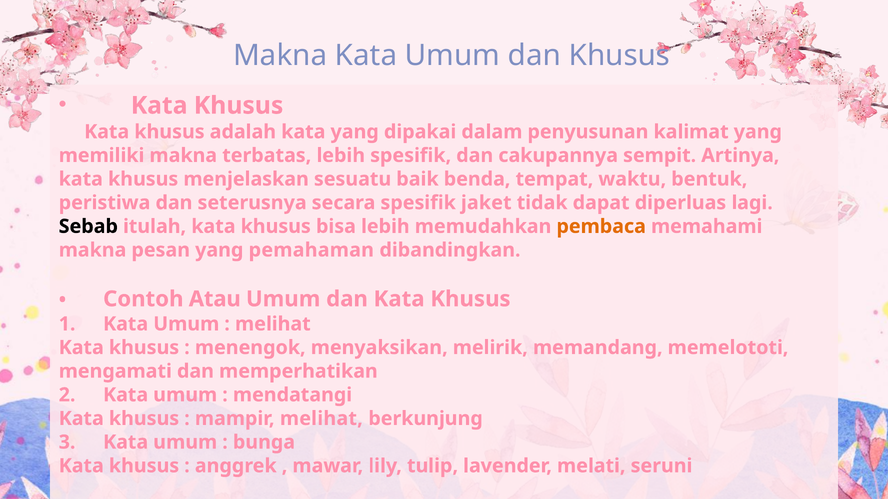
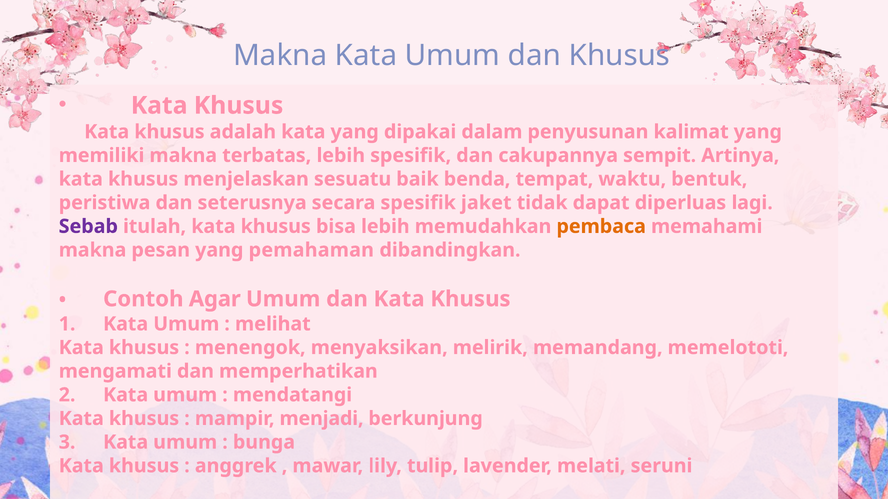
Sebab colour: black -> purple
Atau: Atau -> Agar
mampir melihat: melihat -> menjadi
